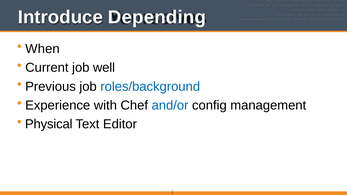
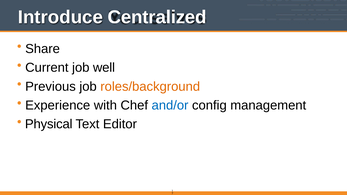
Depending: Depending -> Centralized
When: When -> Share
roles/background colour: blue -> orange
